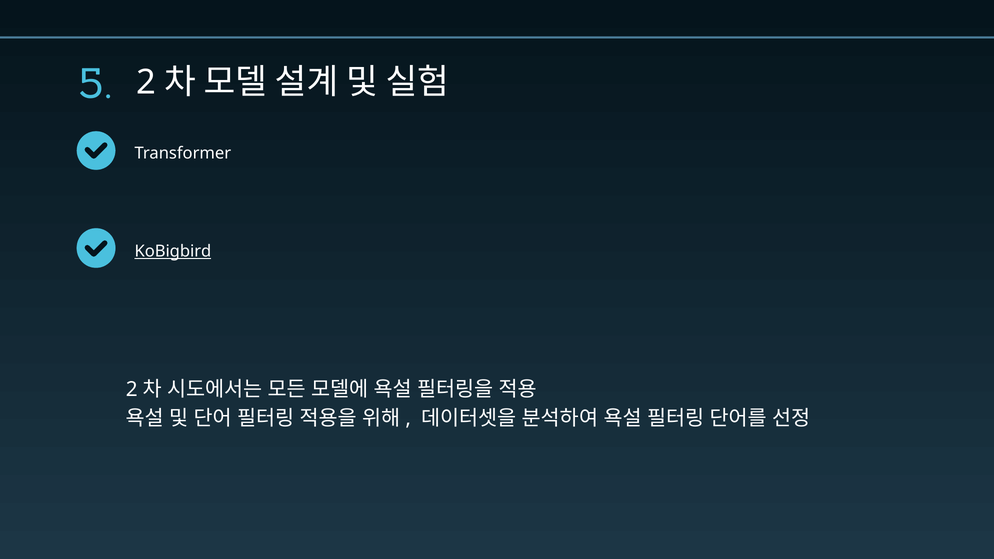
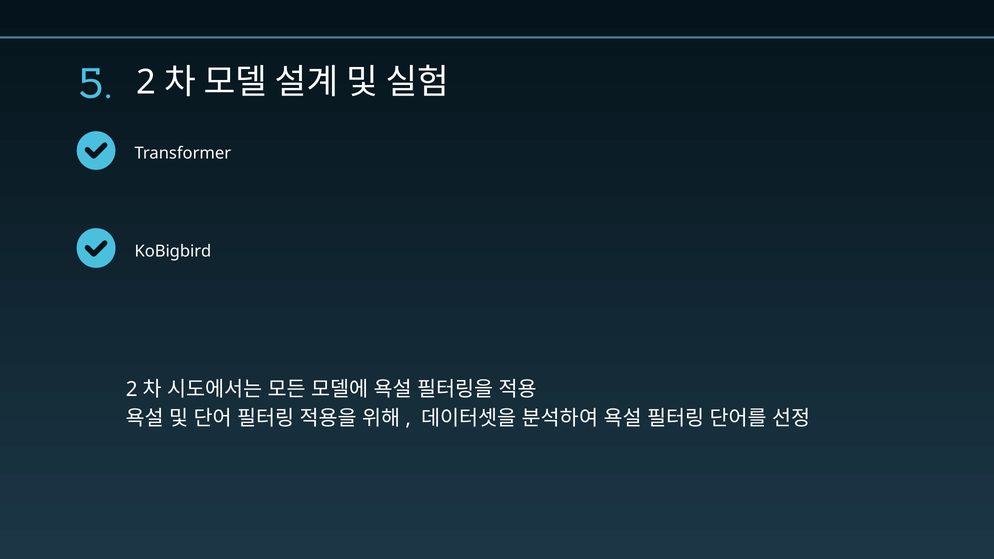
KoBigbird underline: present -> none
